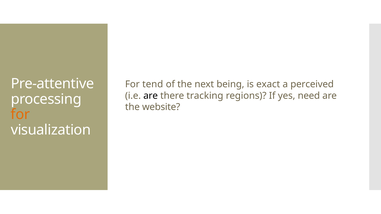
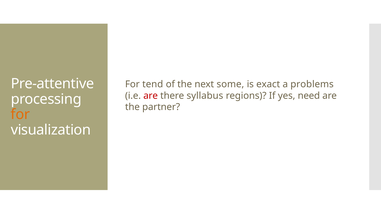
being: being -> some
perceived: perceived -> problems
are at (151, 96) colour: black -> red
tracking: tracking -> syllabus
website: website -> partner
